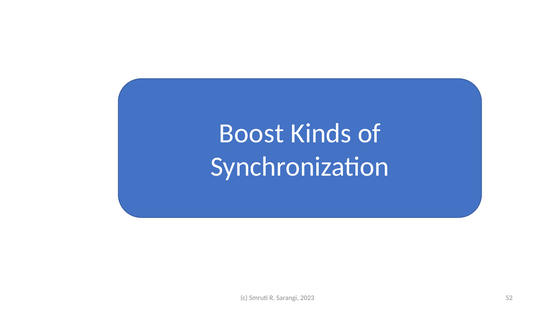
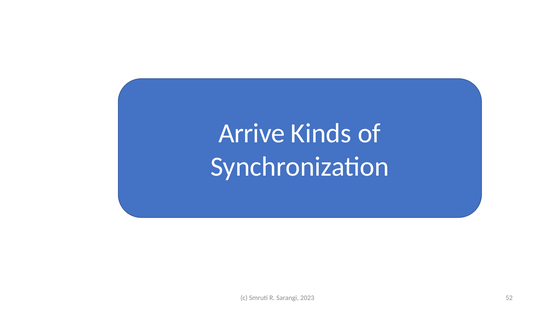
Boost: Boost -> Arrive
